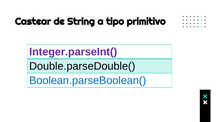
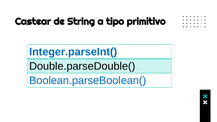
Integer.parseInt( colour: purple -> blue
